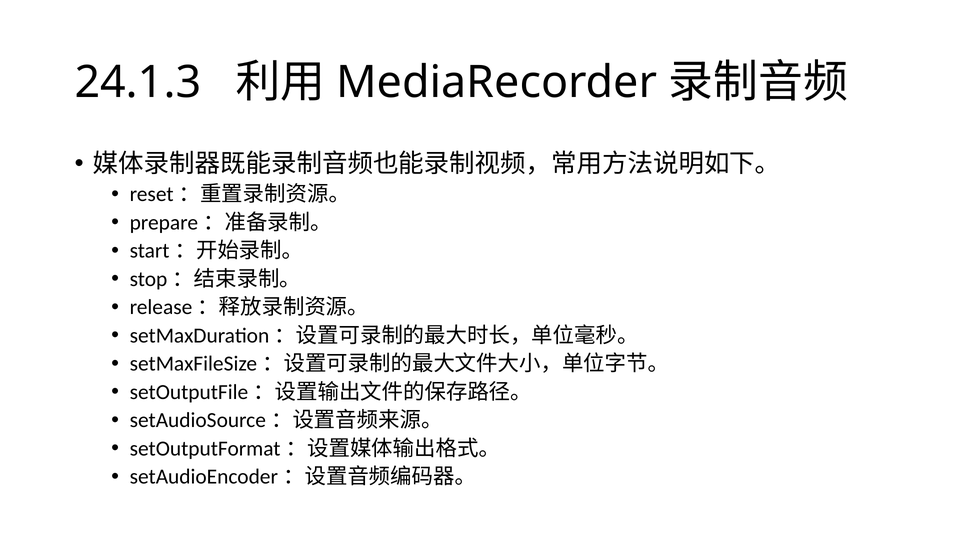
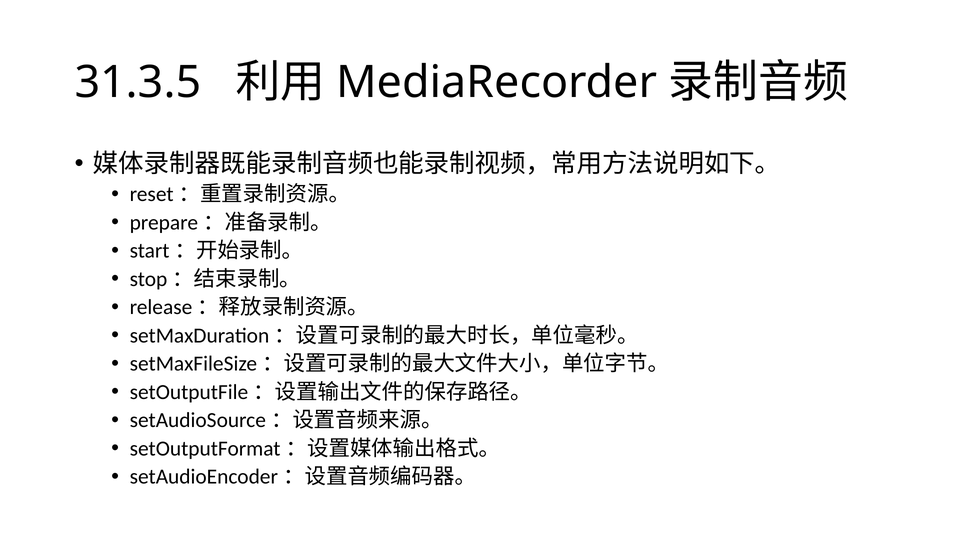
24.1.3: 24.1.3 -> 31.3.5
